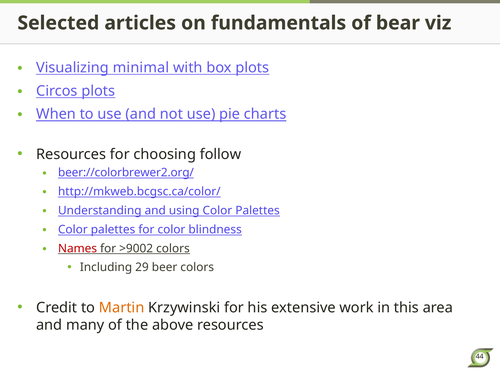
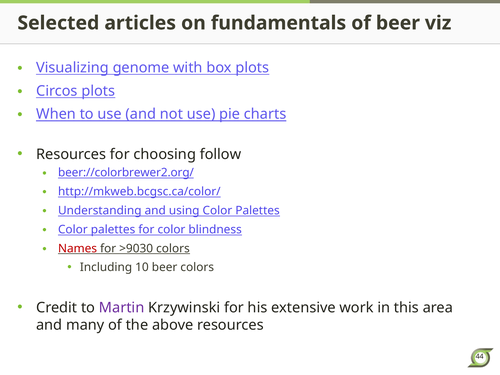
of bear: bear -> beer
minimal: minimal -> genome
>9002: >9002 -> >9030
29: 29 -> 10
Martin colour: orange -> purple
